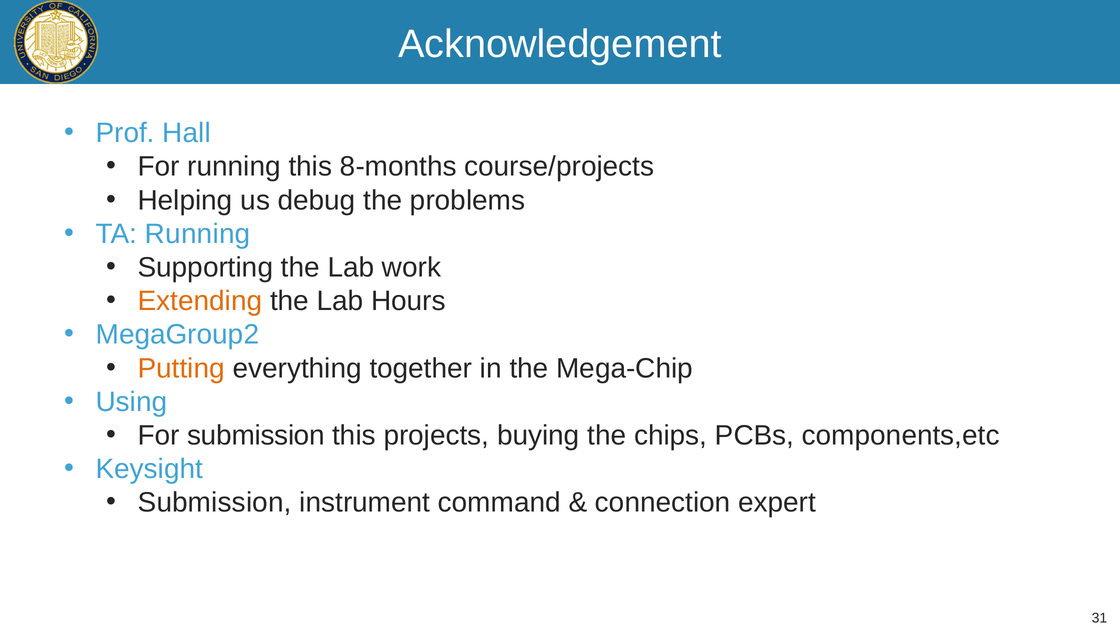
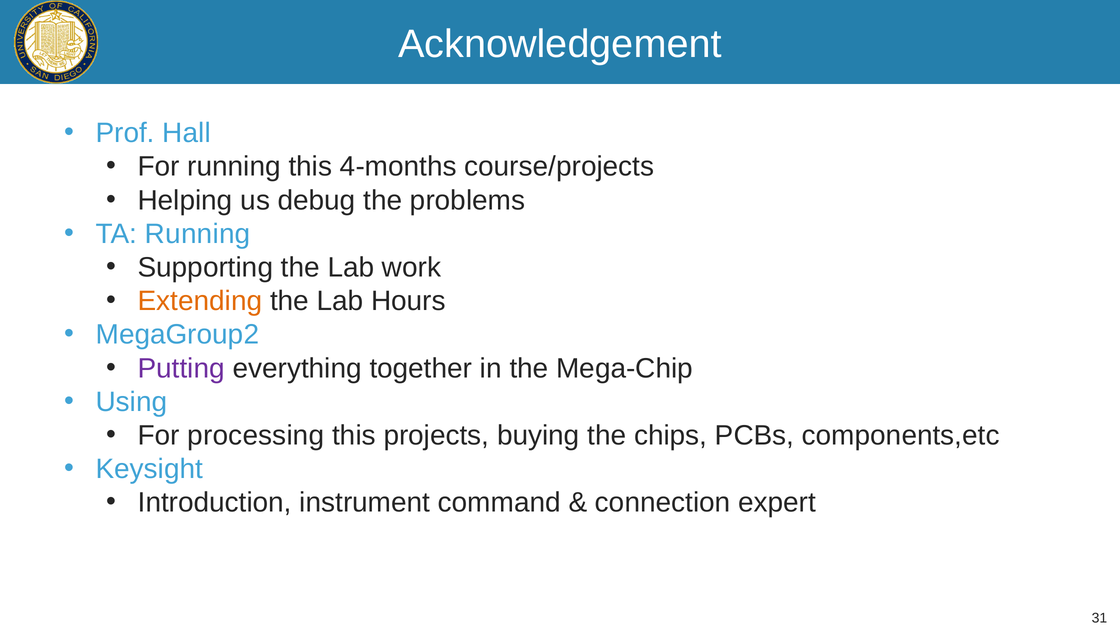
8-months: 8-months -> 4-months
Putting colour: orange -> purple
For submission: submission -> processing
Submission at (215, 503): Submission -> Introduction
